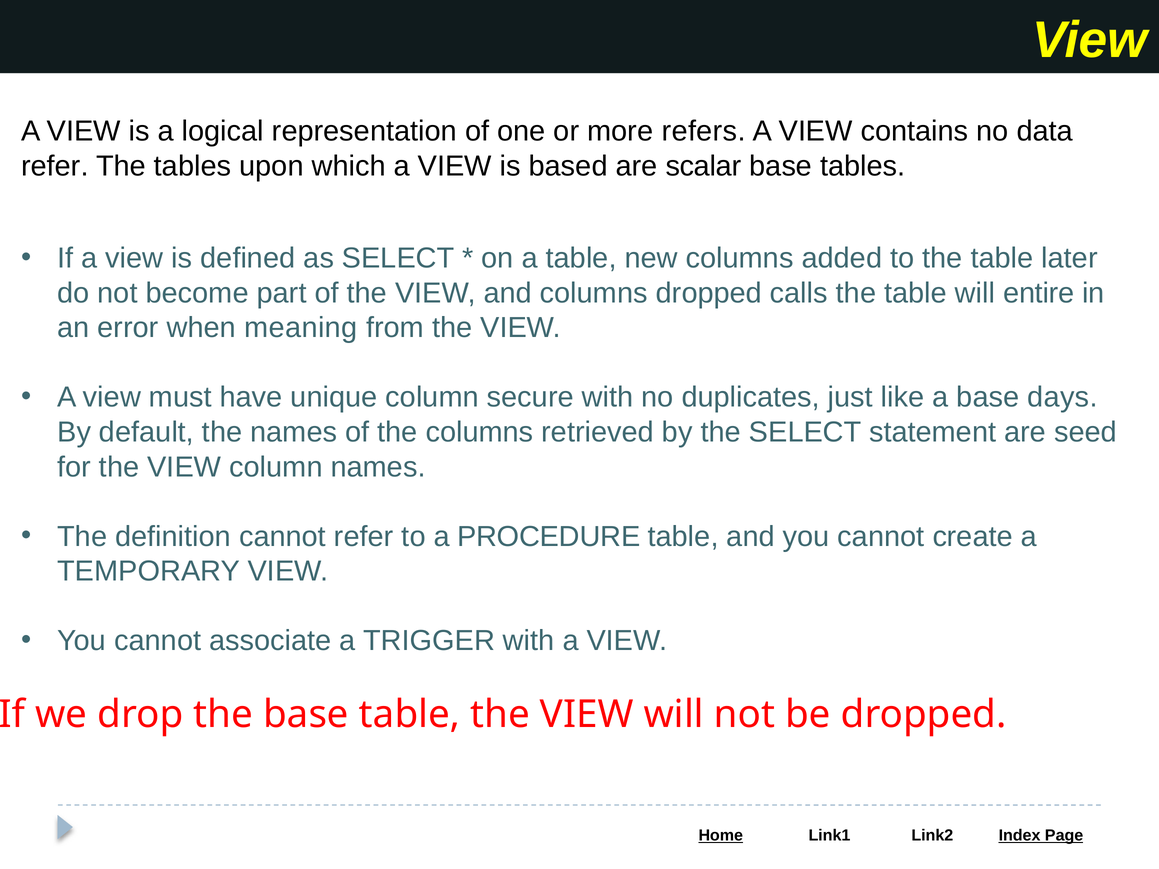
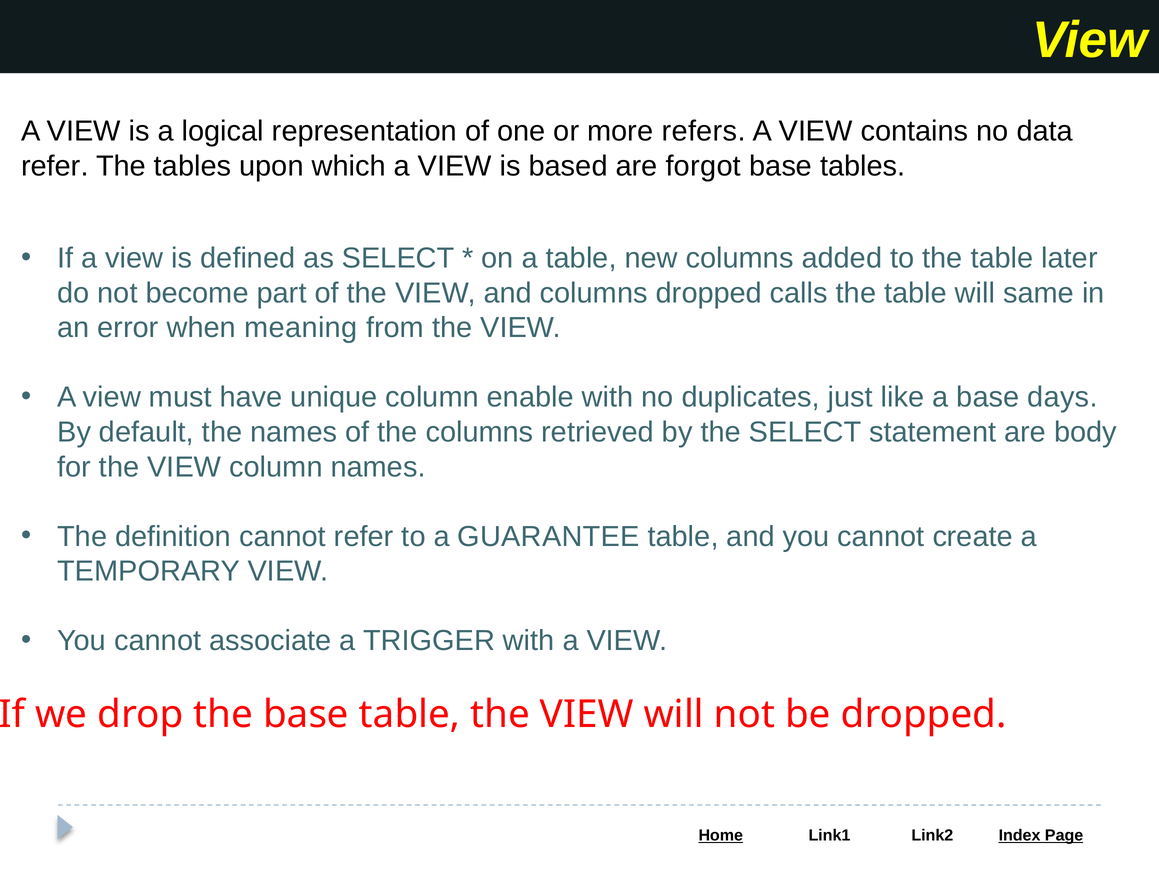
scalar: scalar -> forgot
entire: entire -> same
secure: secure -> enable
seed: seed -> body
PROCEDURE: PROCEDURE -> GUARANTEE
